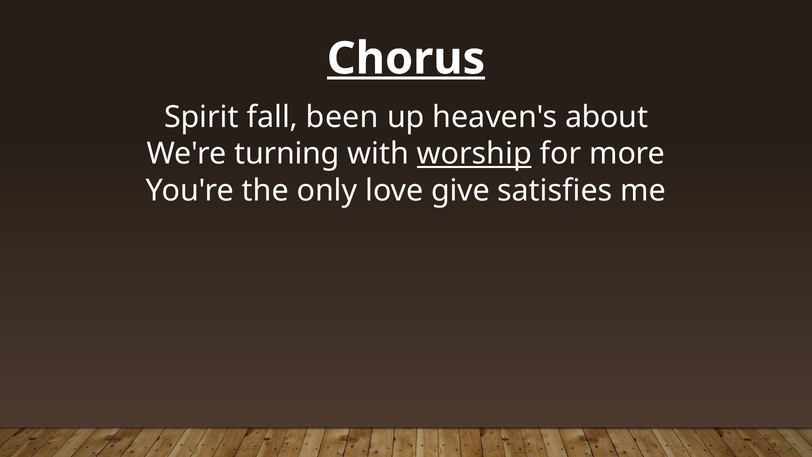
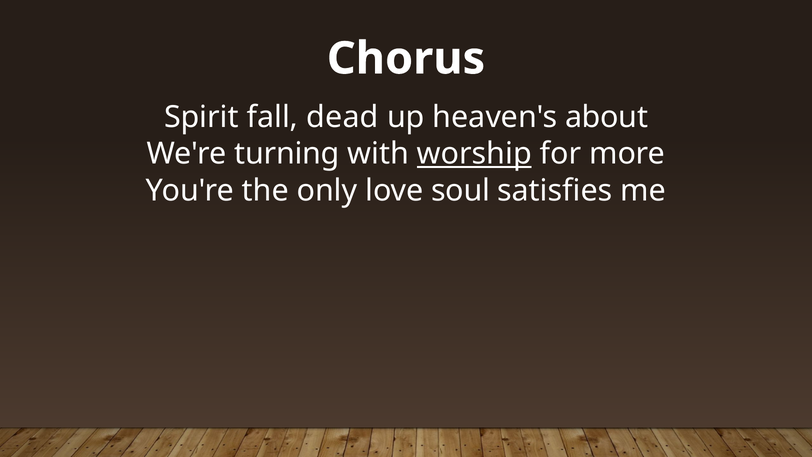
Chorus underline: present -> none
been: been -> dead
give: give -> soul
